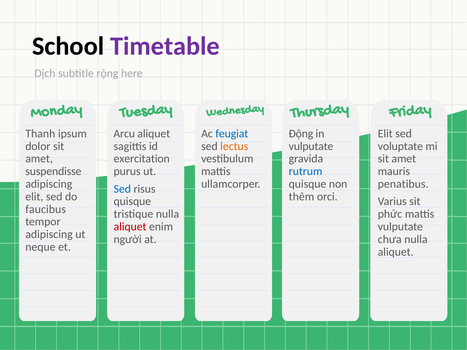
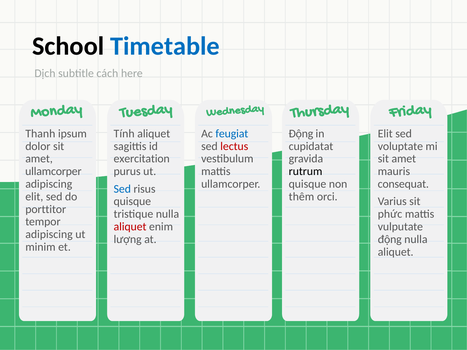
Timetable colour: purple -> blue
rộng: rộng -> cách
Arcu: Arcu -> Tính
lectus colour: orange -> red
vulputate at (311, 146): vulputate -> cupidatat
suspendisse at (53, 171): suspendisse -> ullamcorper
rutrum colour: blue -> black
penatibus: penatibus -> consequat
faucibus: faucibus -> porttitor
người: người -> lượng
chưa at (390, 239): chưa -> động
neque: neque -> minim
